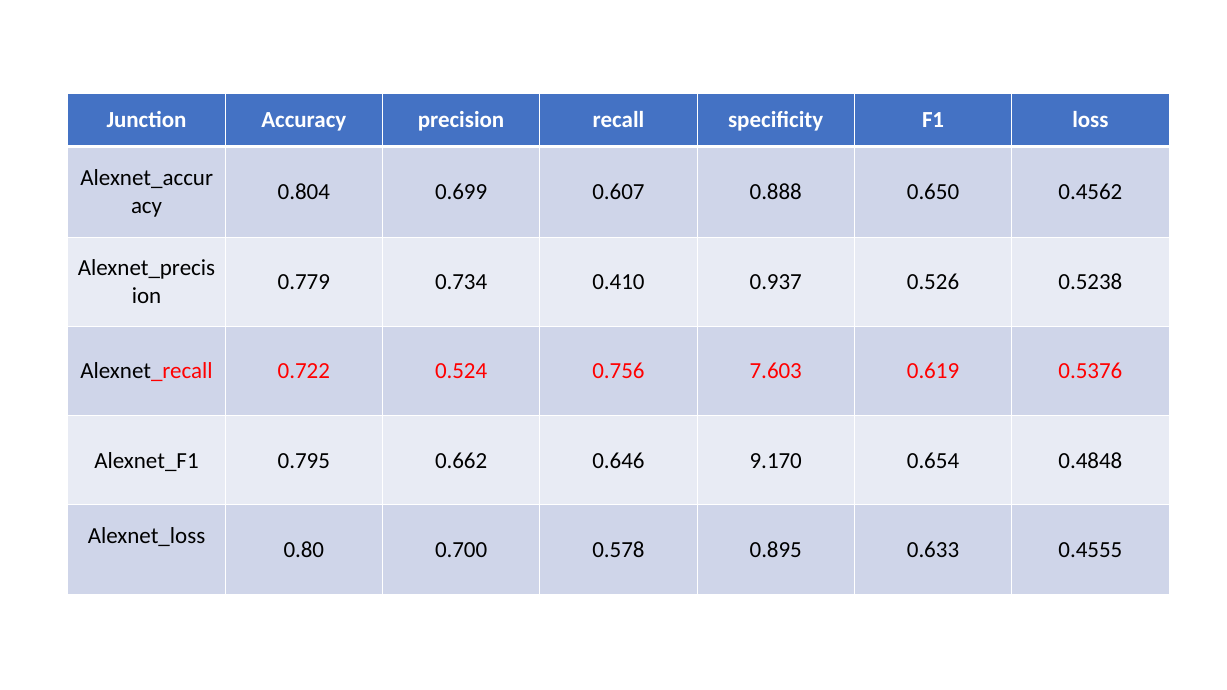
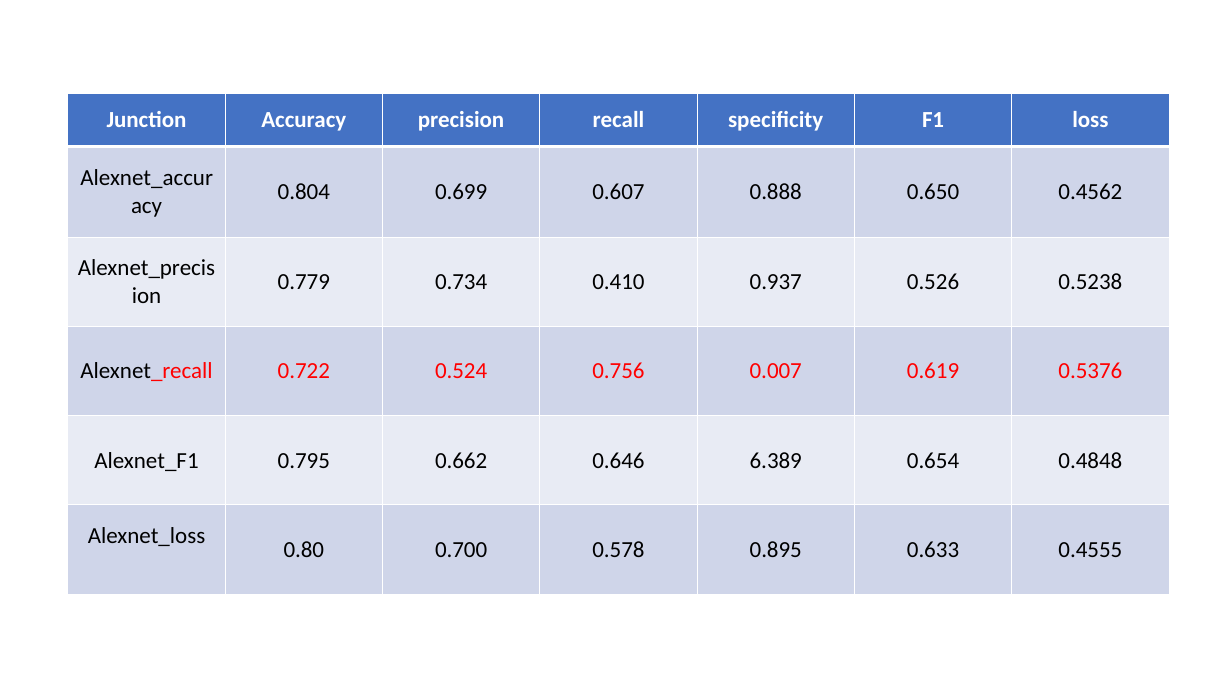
7.603: 7.603 -> 0.007
9.170: 9.170 -> 6.389
